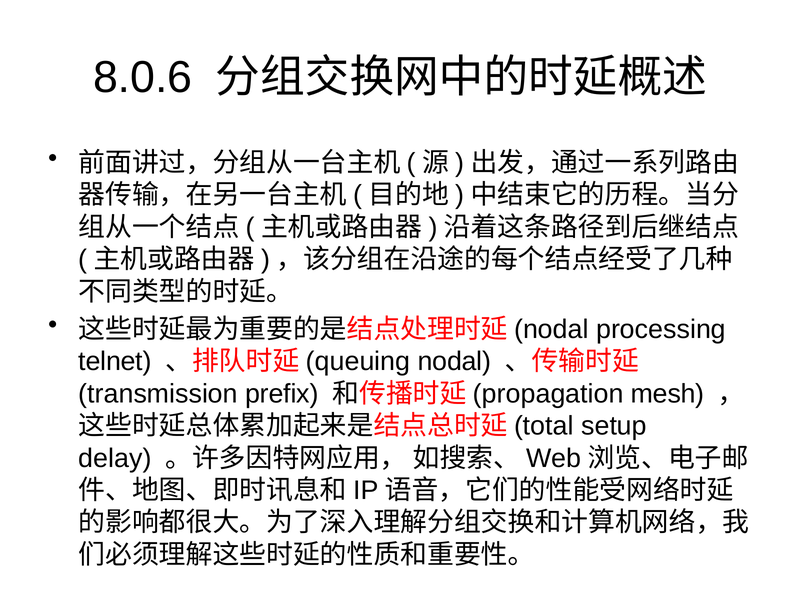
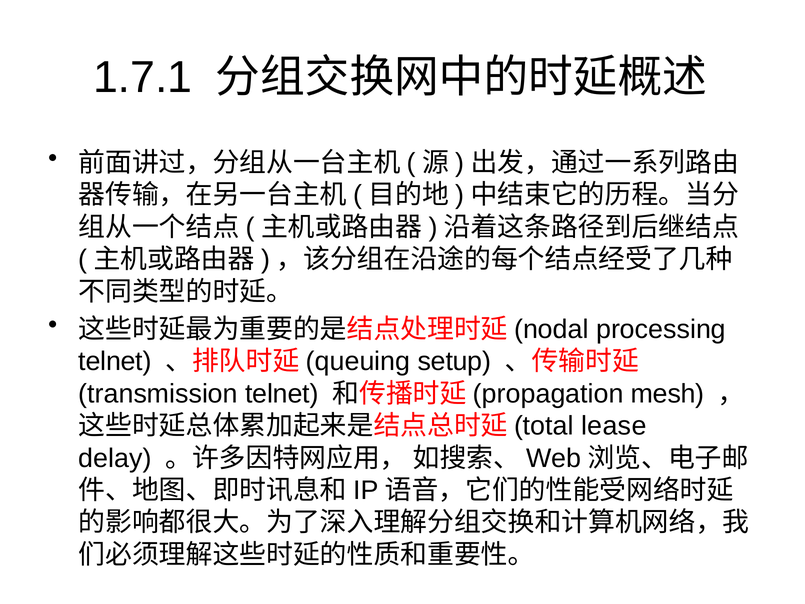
8.0.6: 8.0.6 -> 1.7.1
nodal: nodal -> setup
prefix at (282, 394): prefix -> telnet
setup: setup -> lease
